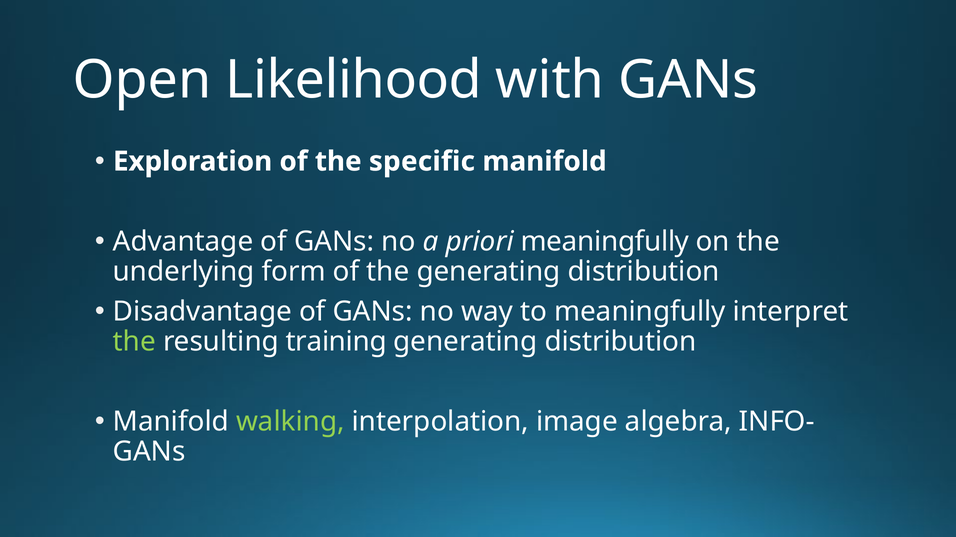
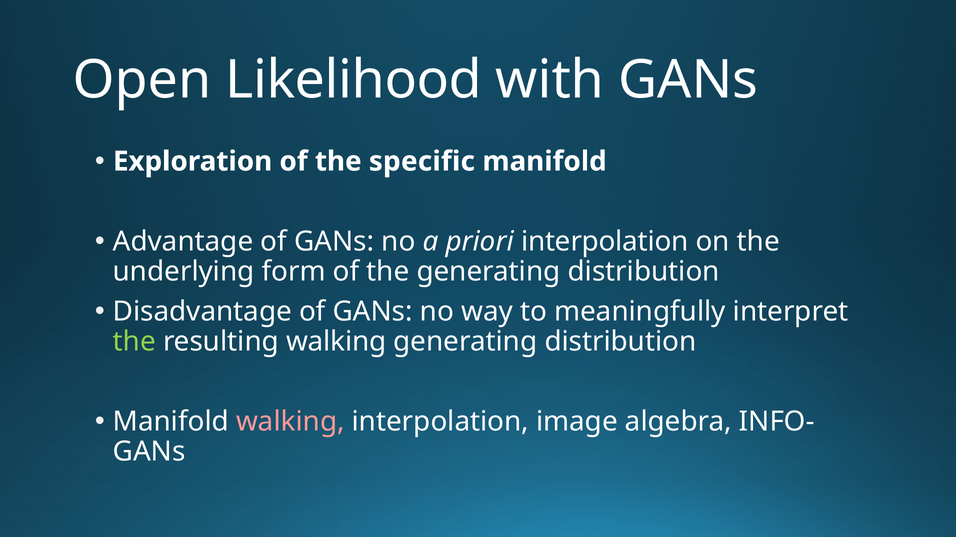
priori meaningfully: meaningfully -> interpolation
resulting training: training -> walking
walking at (290, 422) colour: light green -> pink
